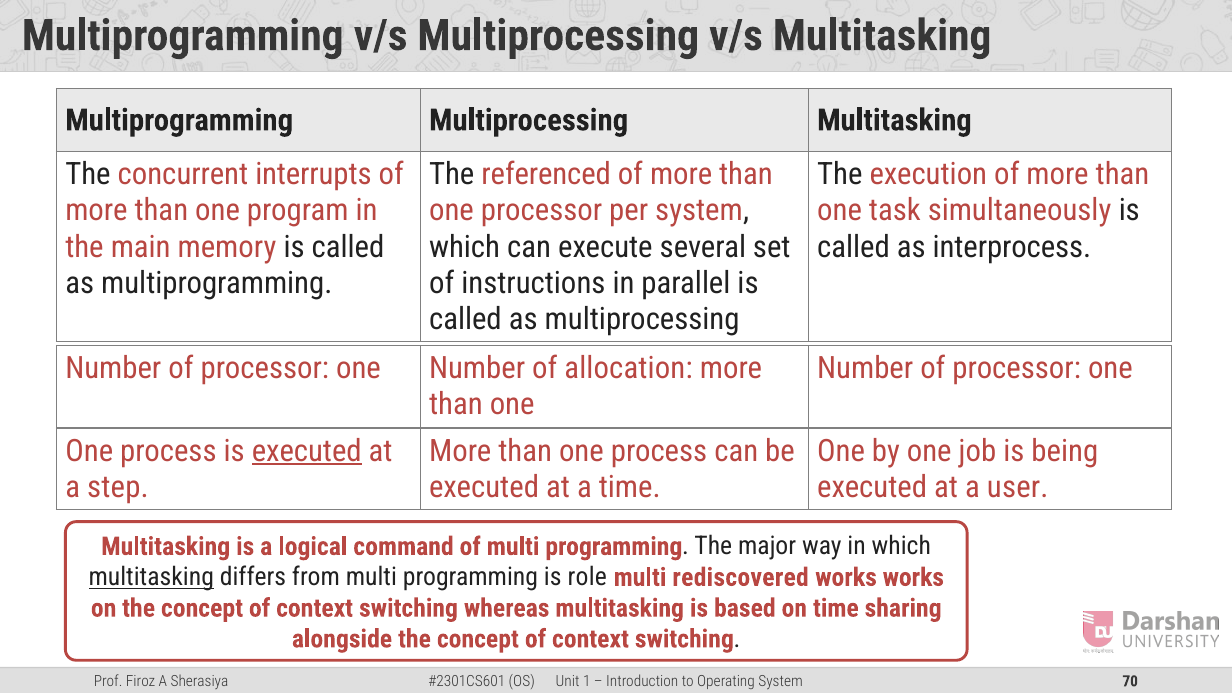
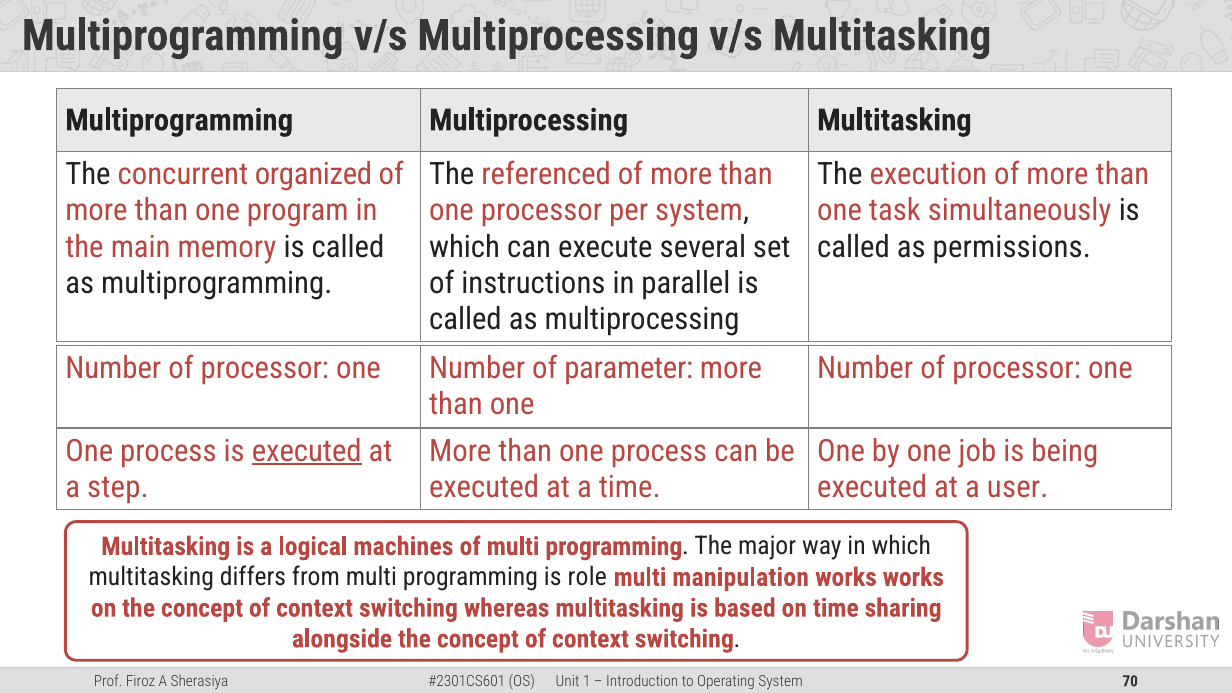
interrupts: interrupts -> organized
interprocess: interprocess -> permissions
allocation: allocation -> parameter
command: command -> machines
multitasking at (151, 577) underline: present -> none
rediscovered: rediscovered -> manipulation
